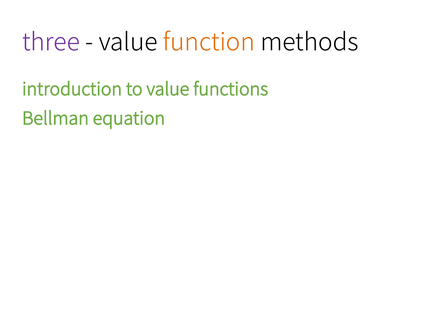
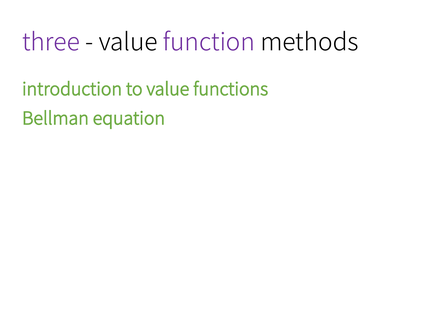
function colour: orange -> purple
